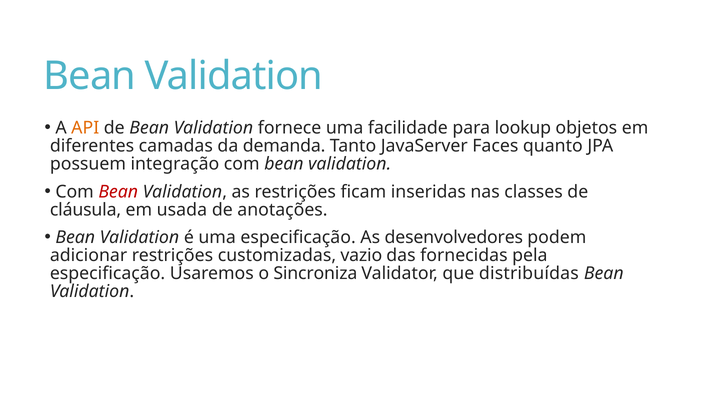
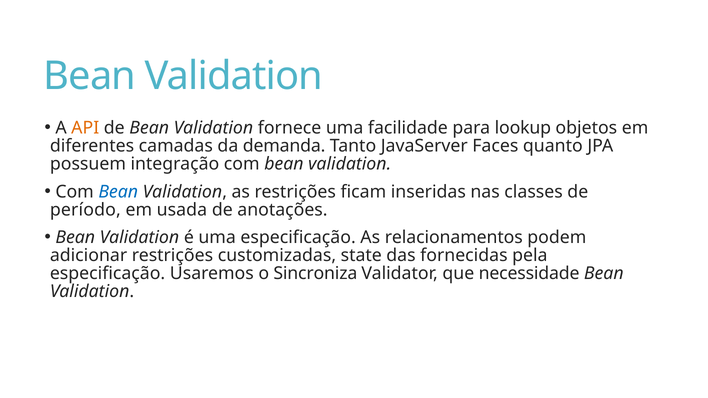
Bean at (118, 192) colour: red -> blue
cláusula: cláusula -> período
desenvolvedores: desenvolvedores -> relacionamentos
vazio: vazio -> state
distribuídas: distribuídas -> necessidade
